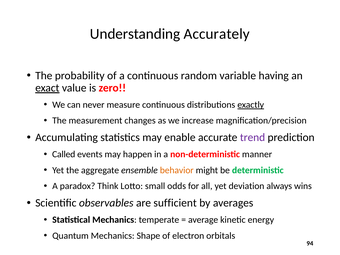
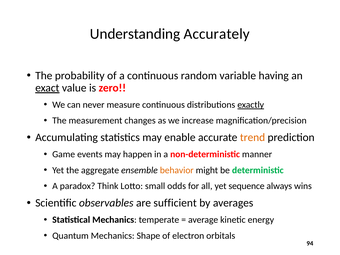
trend colour: purple -> orange
Called: Called -> Game
deviation: deviation -> sequence
